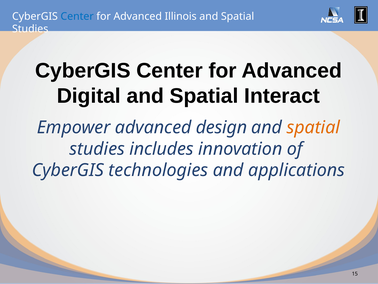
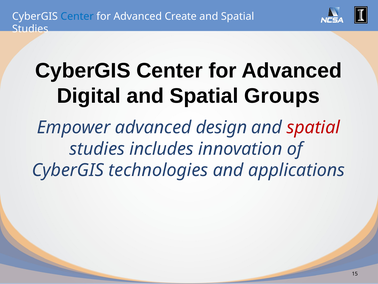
Illinois: Illinois -> Create
Interact: Interact -> Groups
spatial at (313, 127) colour: orange -> red
